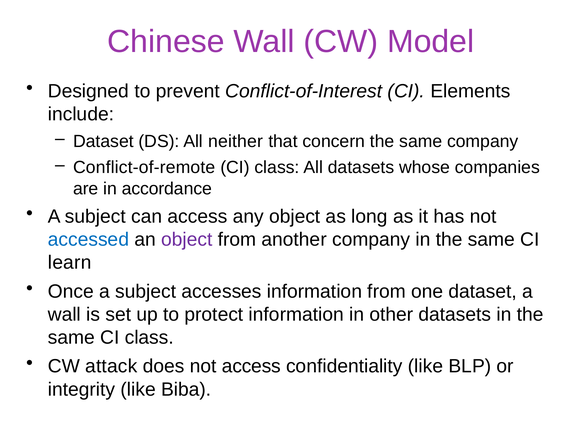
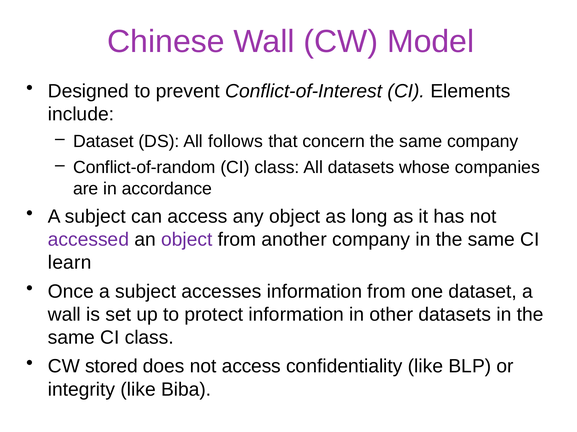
neither: neither -> follows
Conflict-of-remote: Conflict-of-remote -> Conflict-of-random
accessed colour: blue -> purple
attack: attack -> stored
